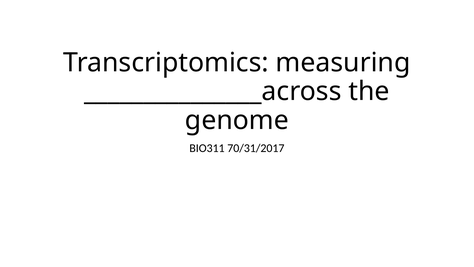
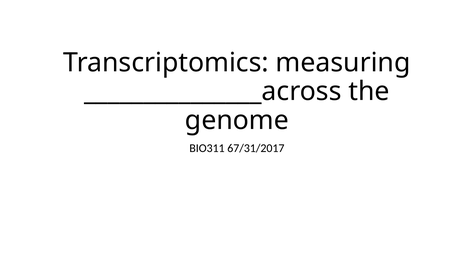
70/31/2017: 70/31/2017 -> 67/31/2017
